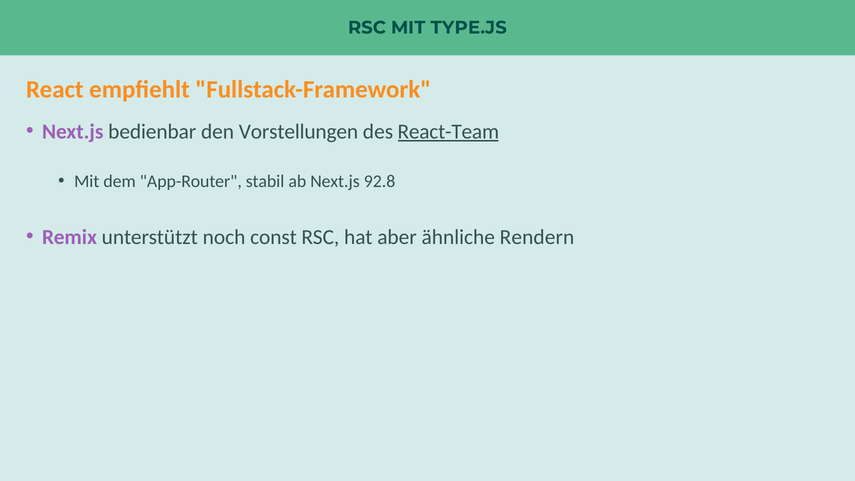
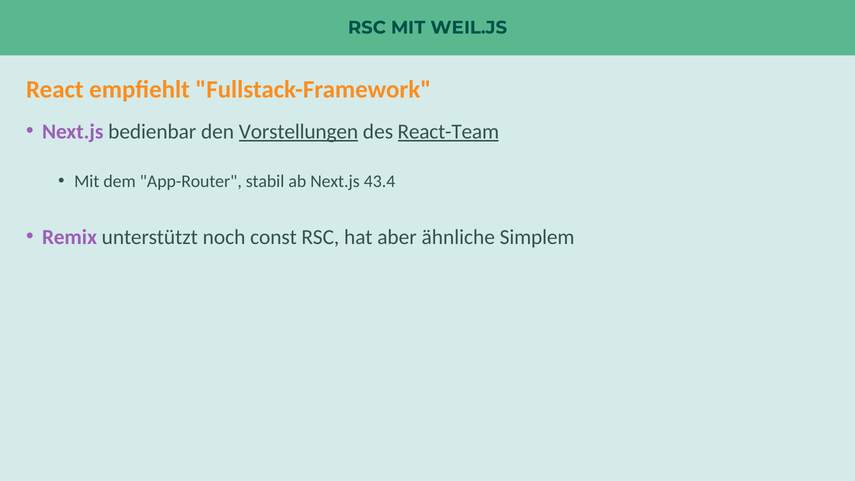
TYPE.JS: TYPE.JS -> WEIL.JS
Vorstellungen underline: none -> present
92.8: 92.8 -> 43.4
Rendern: Rendern -> Simplem
